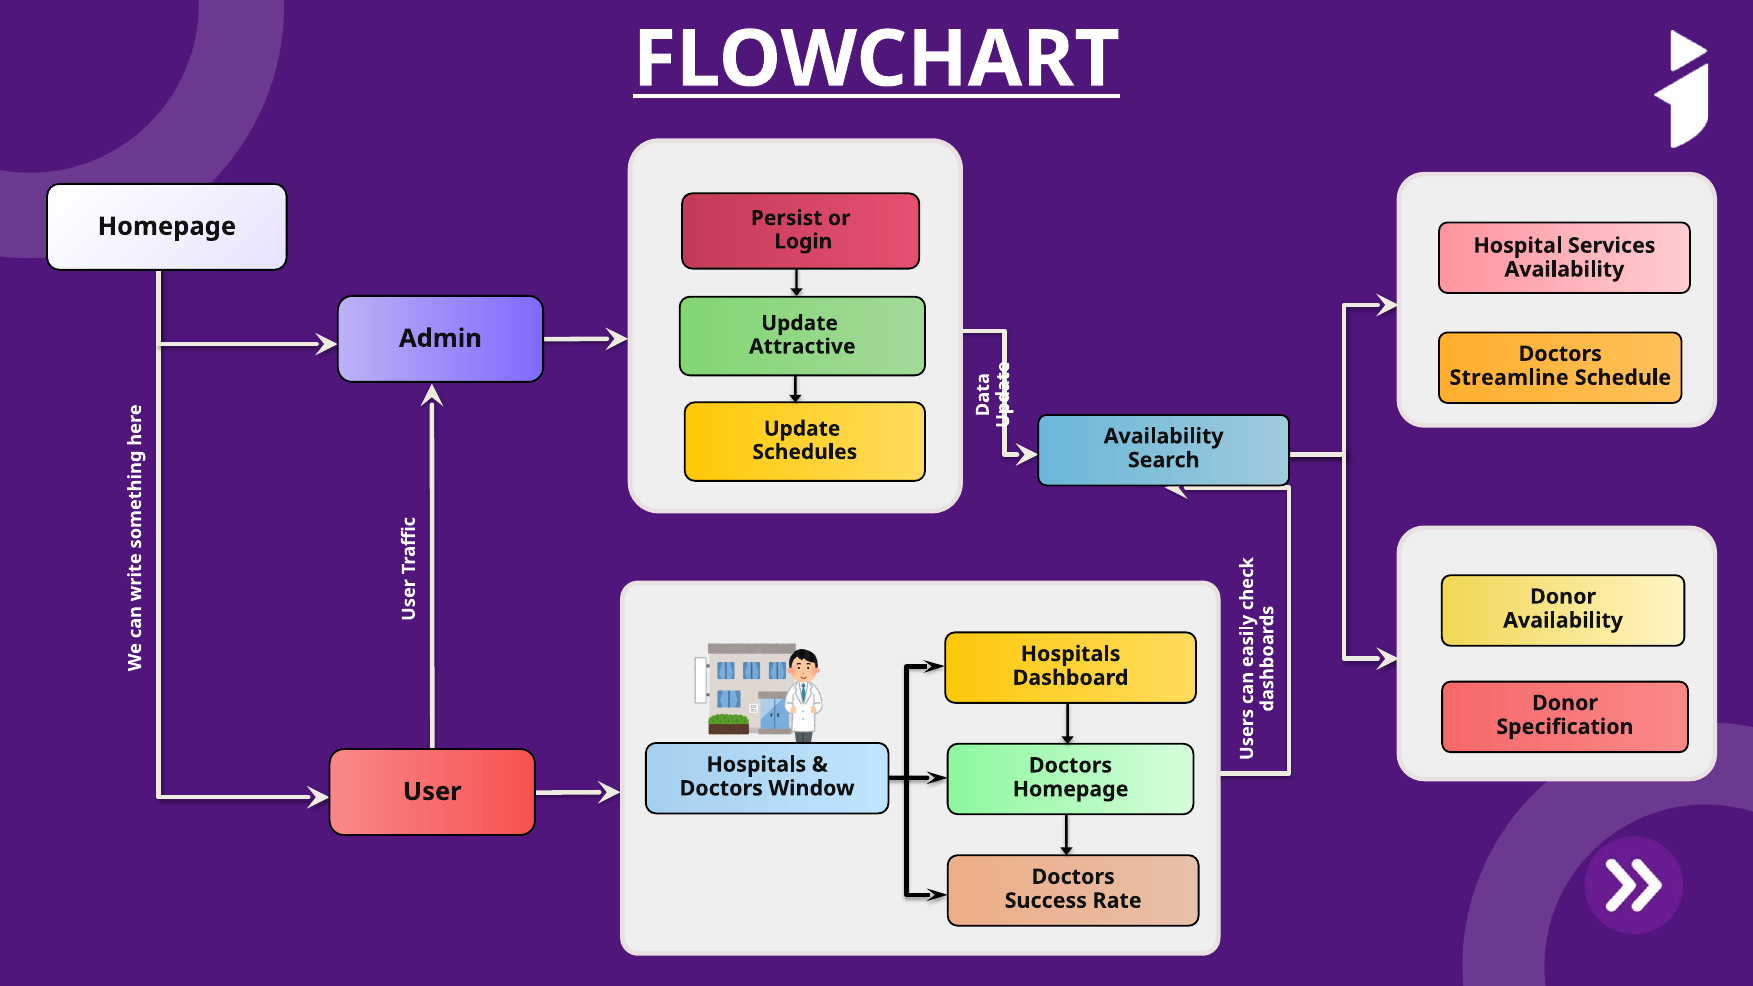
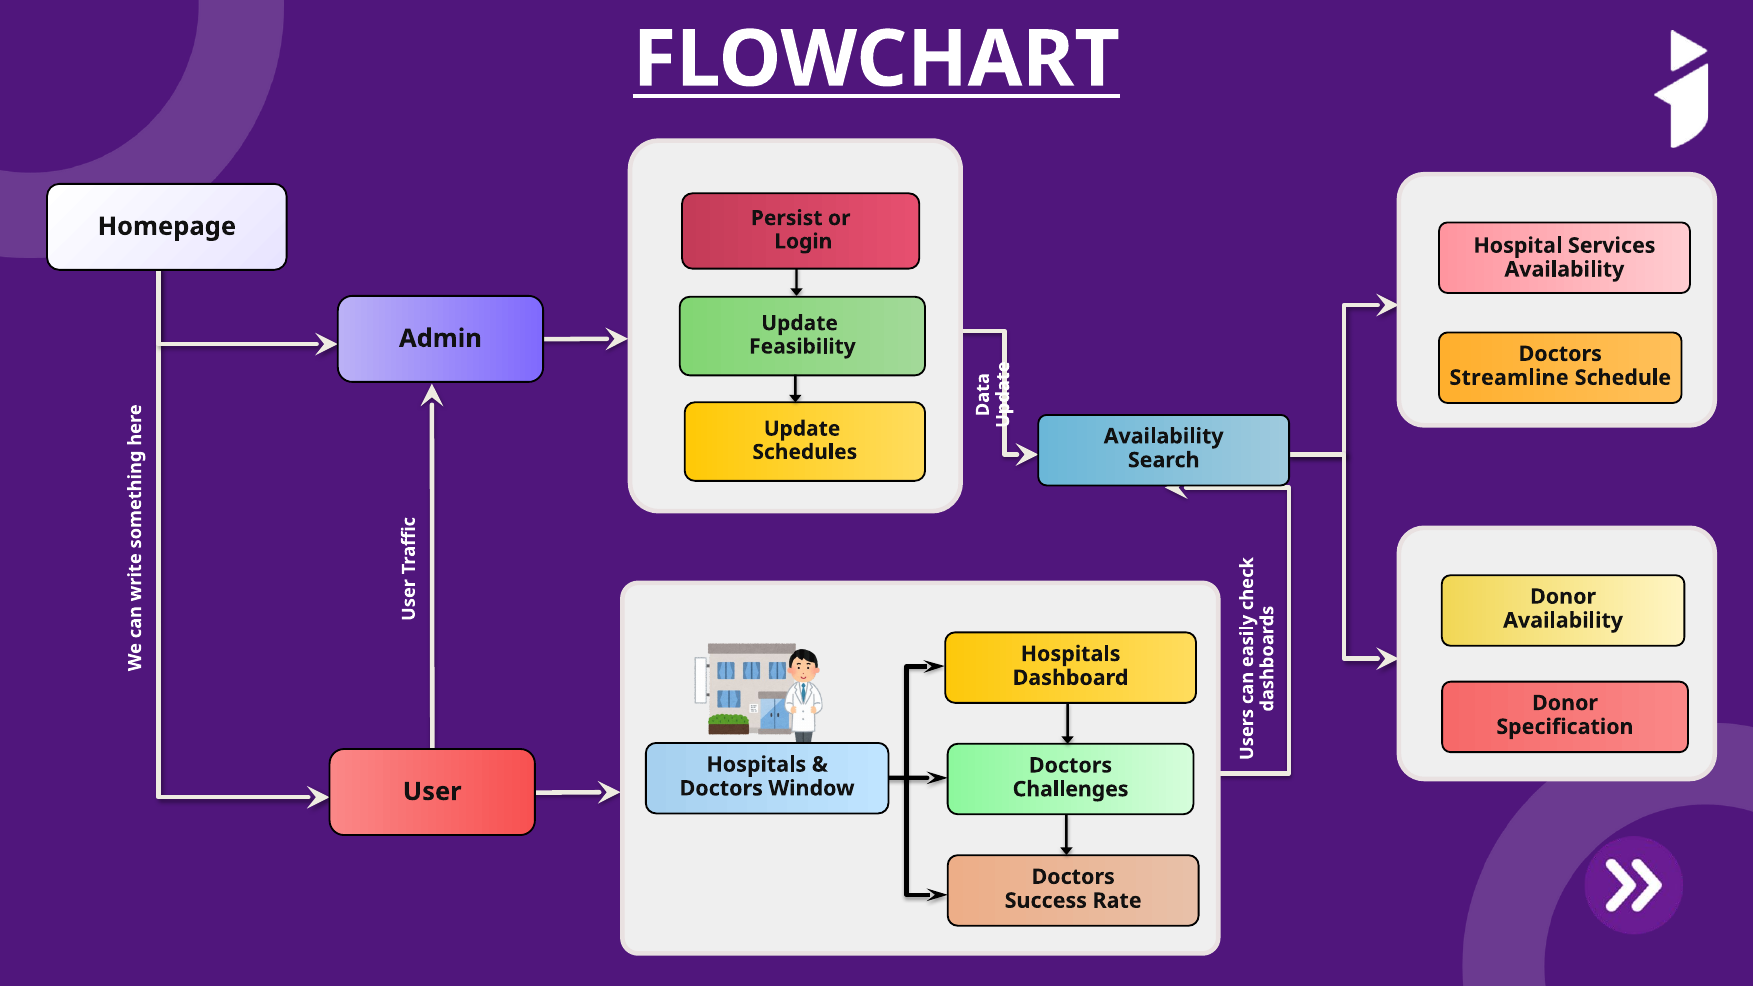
Attractive: Attractive -> Feasibility
Homepage at (1071, 789): Homepage -> Challenges
